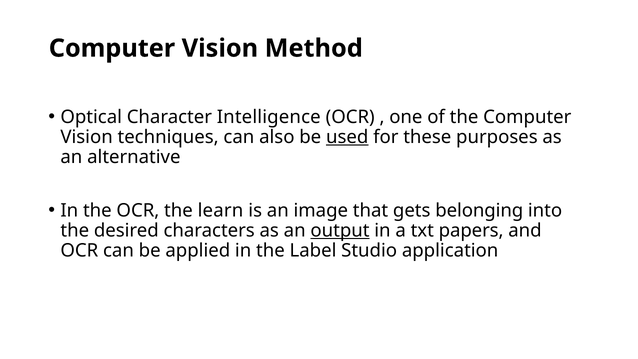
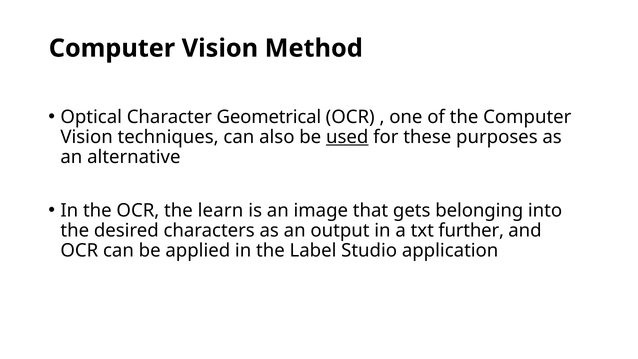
Intelligence: Intelligence -> Geometrical
output underline: present -> none
papers: papers -> further
